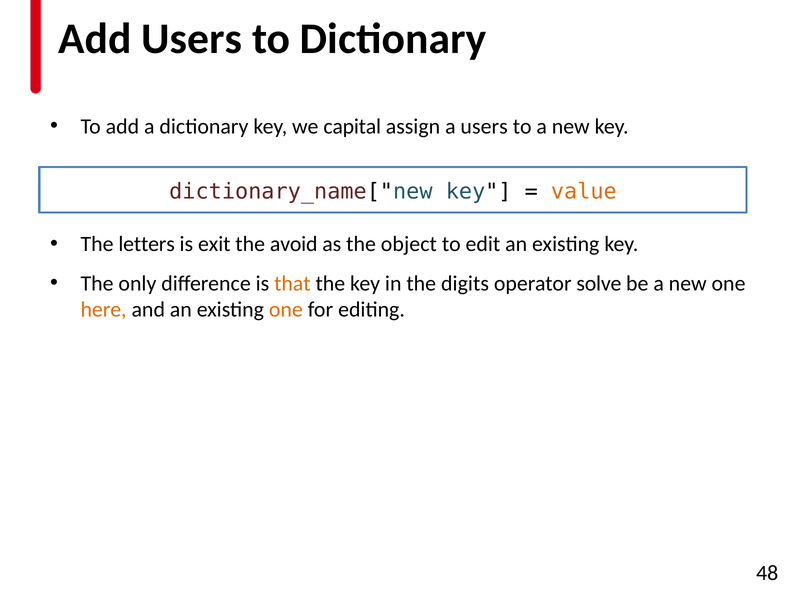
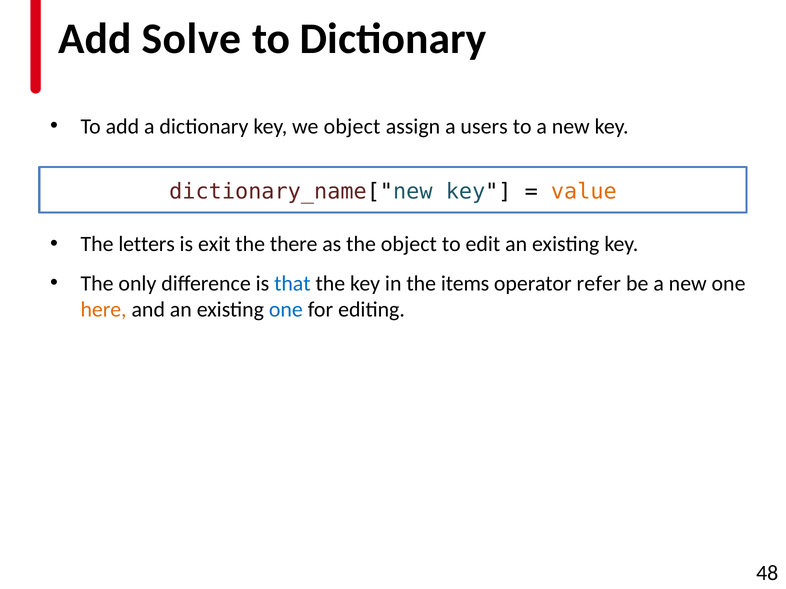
Add Users: Users -> Solve
we capital: capital -> object
avoid: avoid -> there
that colour: orange -> blue
digits: digits -> items
solve: solve -> refer
one at (286, 310) colour: orange -> blue
